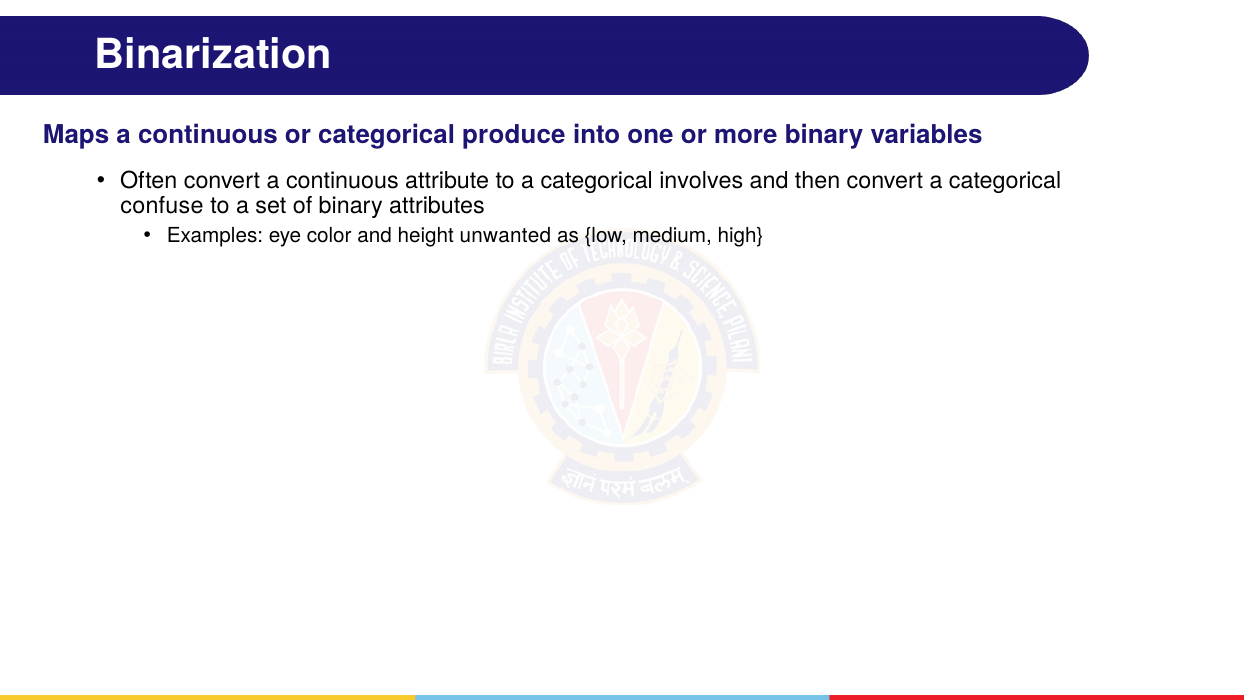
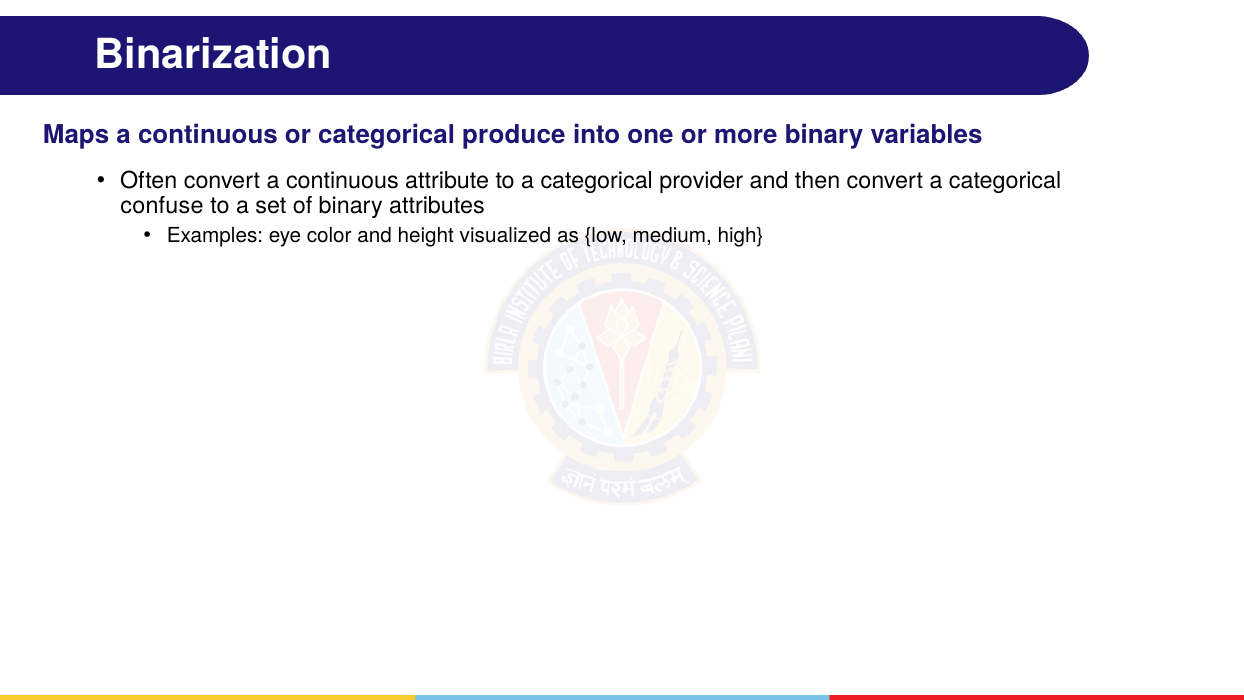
involves: involves -> provider
unwanted: unwanted -> visualized
